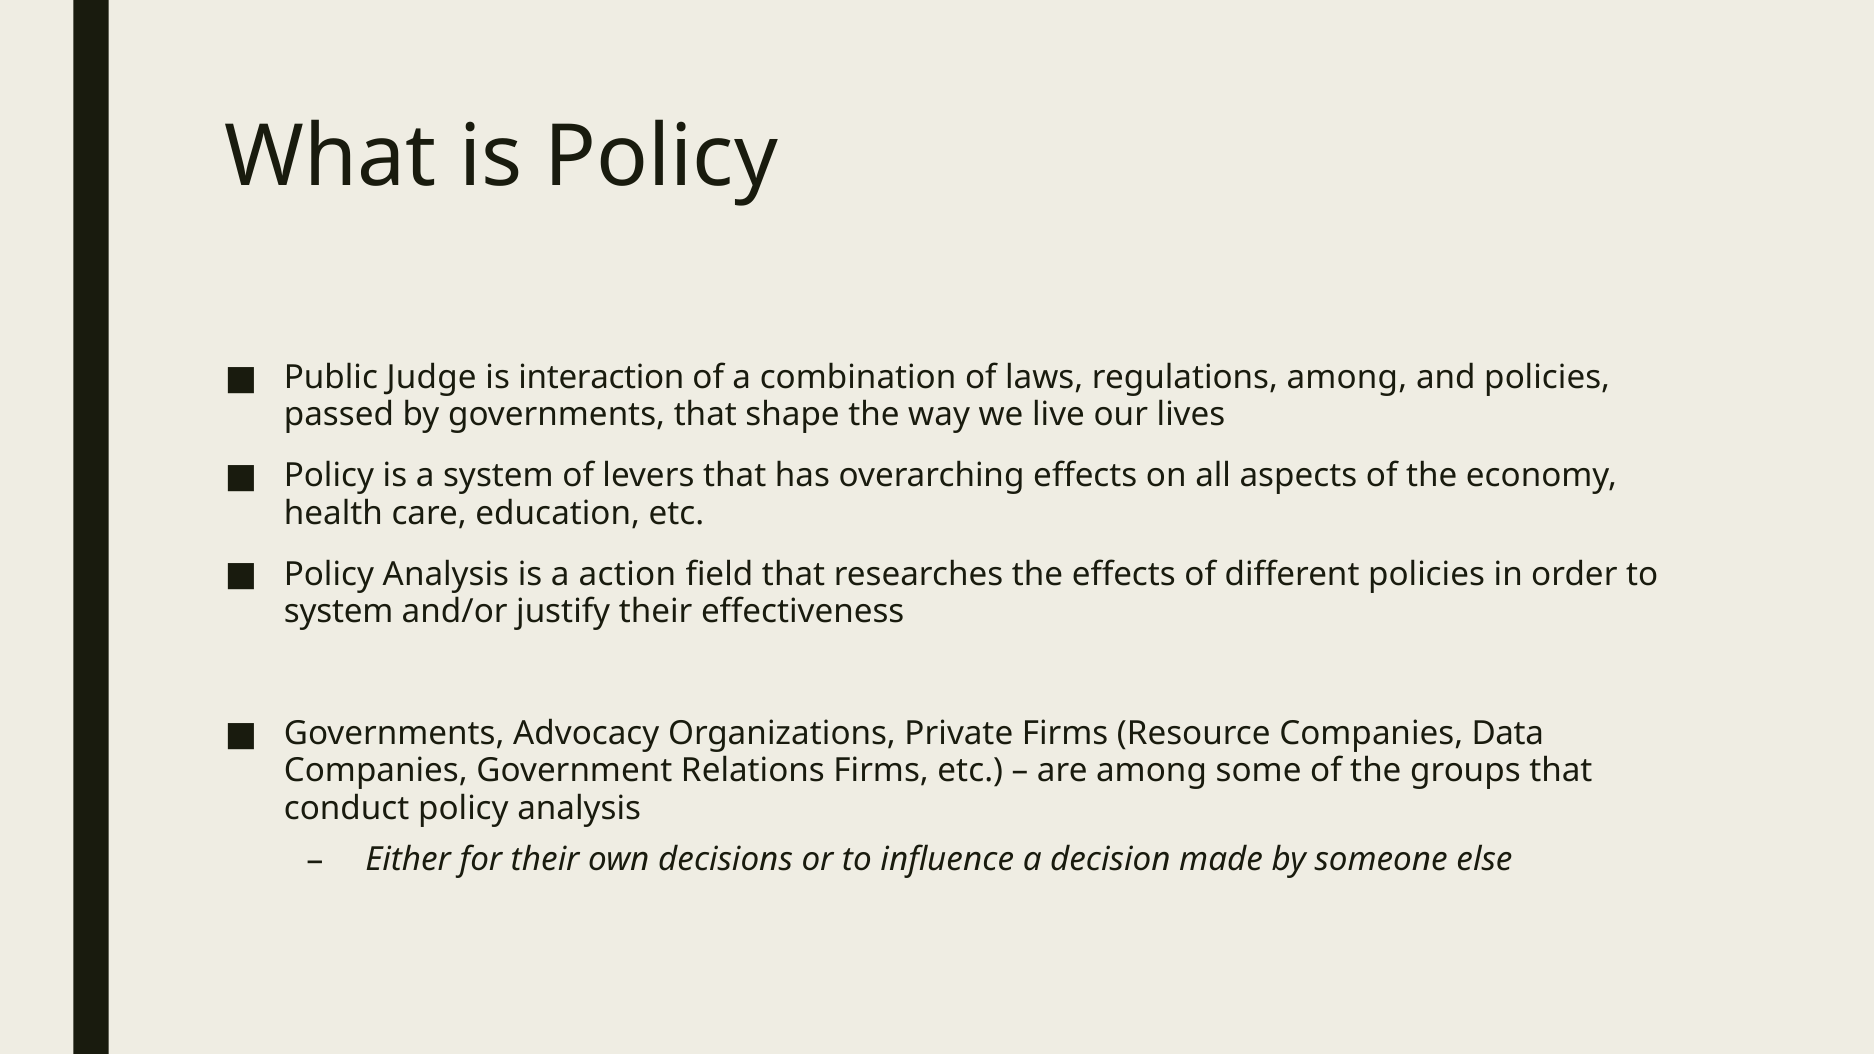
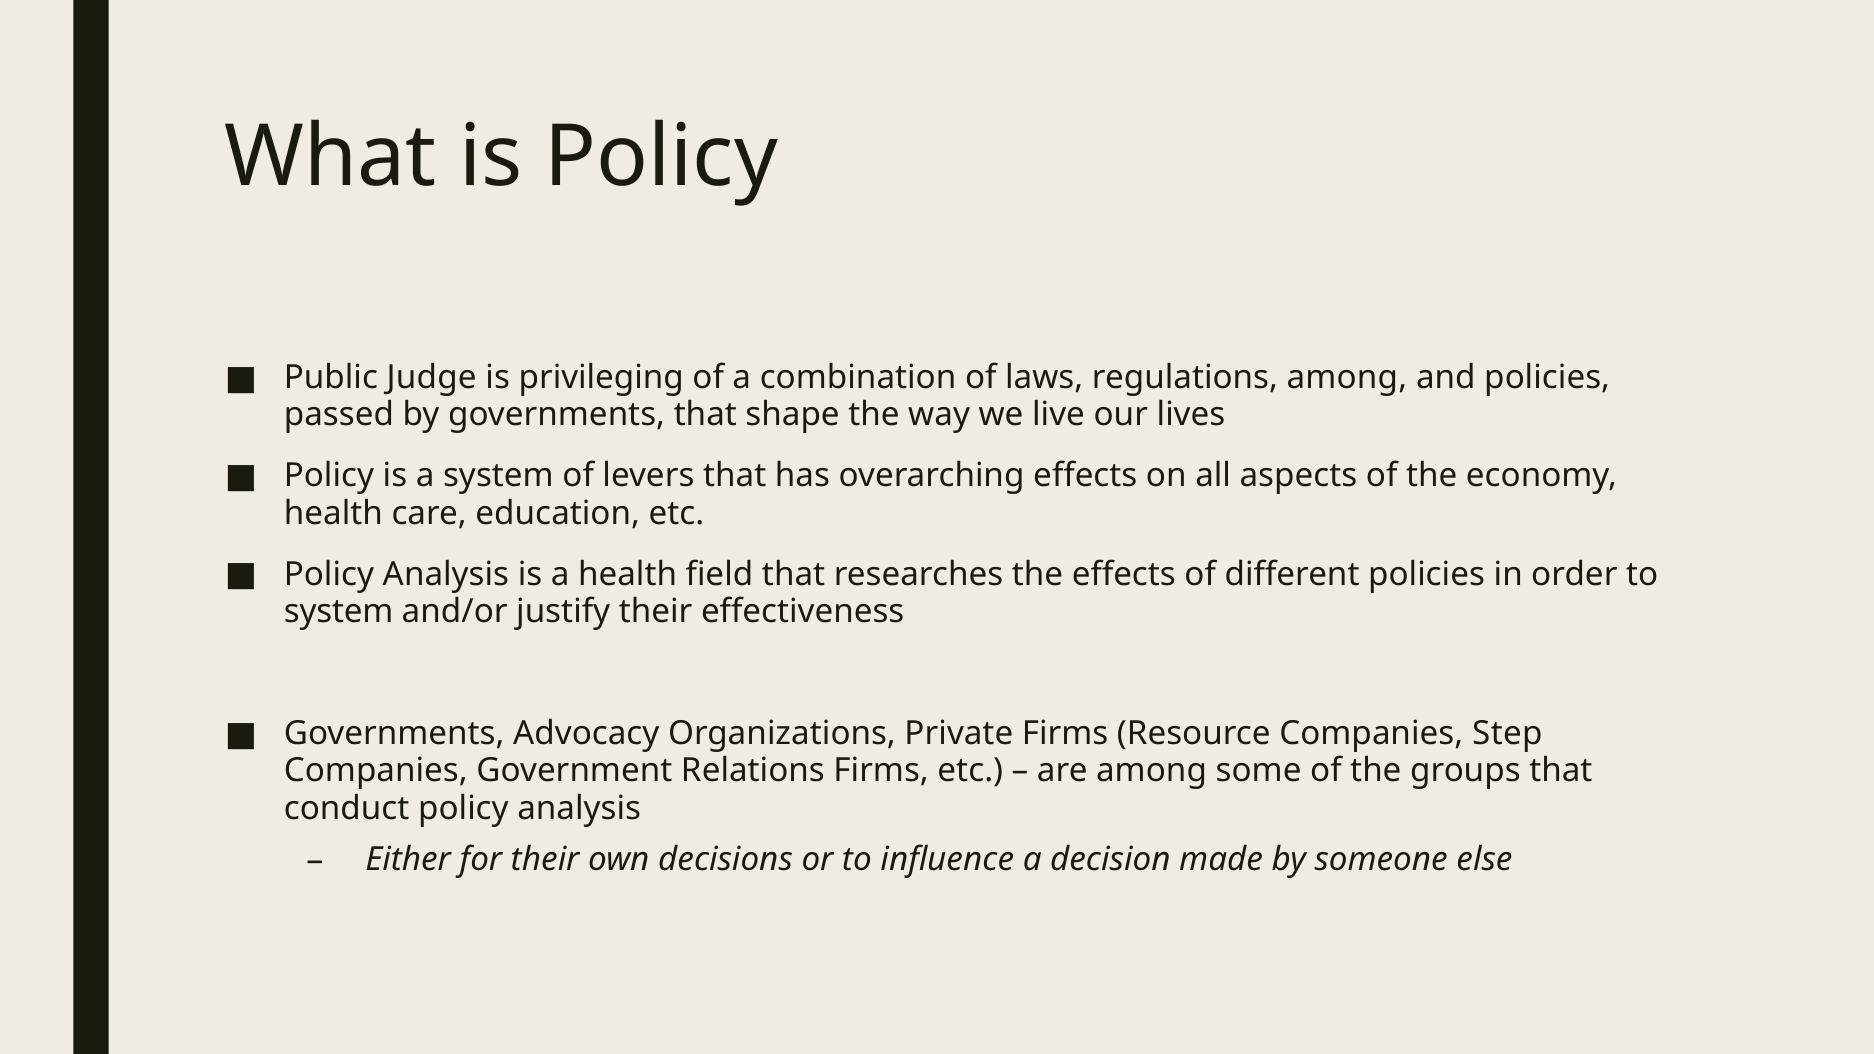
interaction: interaction -> privileging
a action: action -> health
Data: Data -> Step
